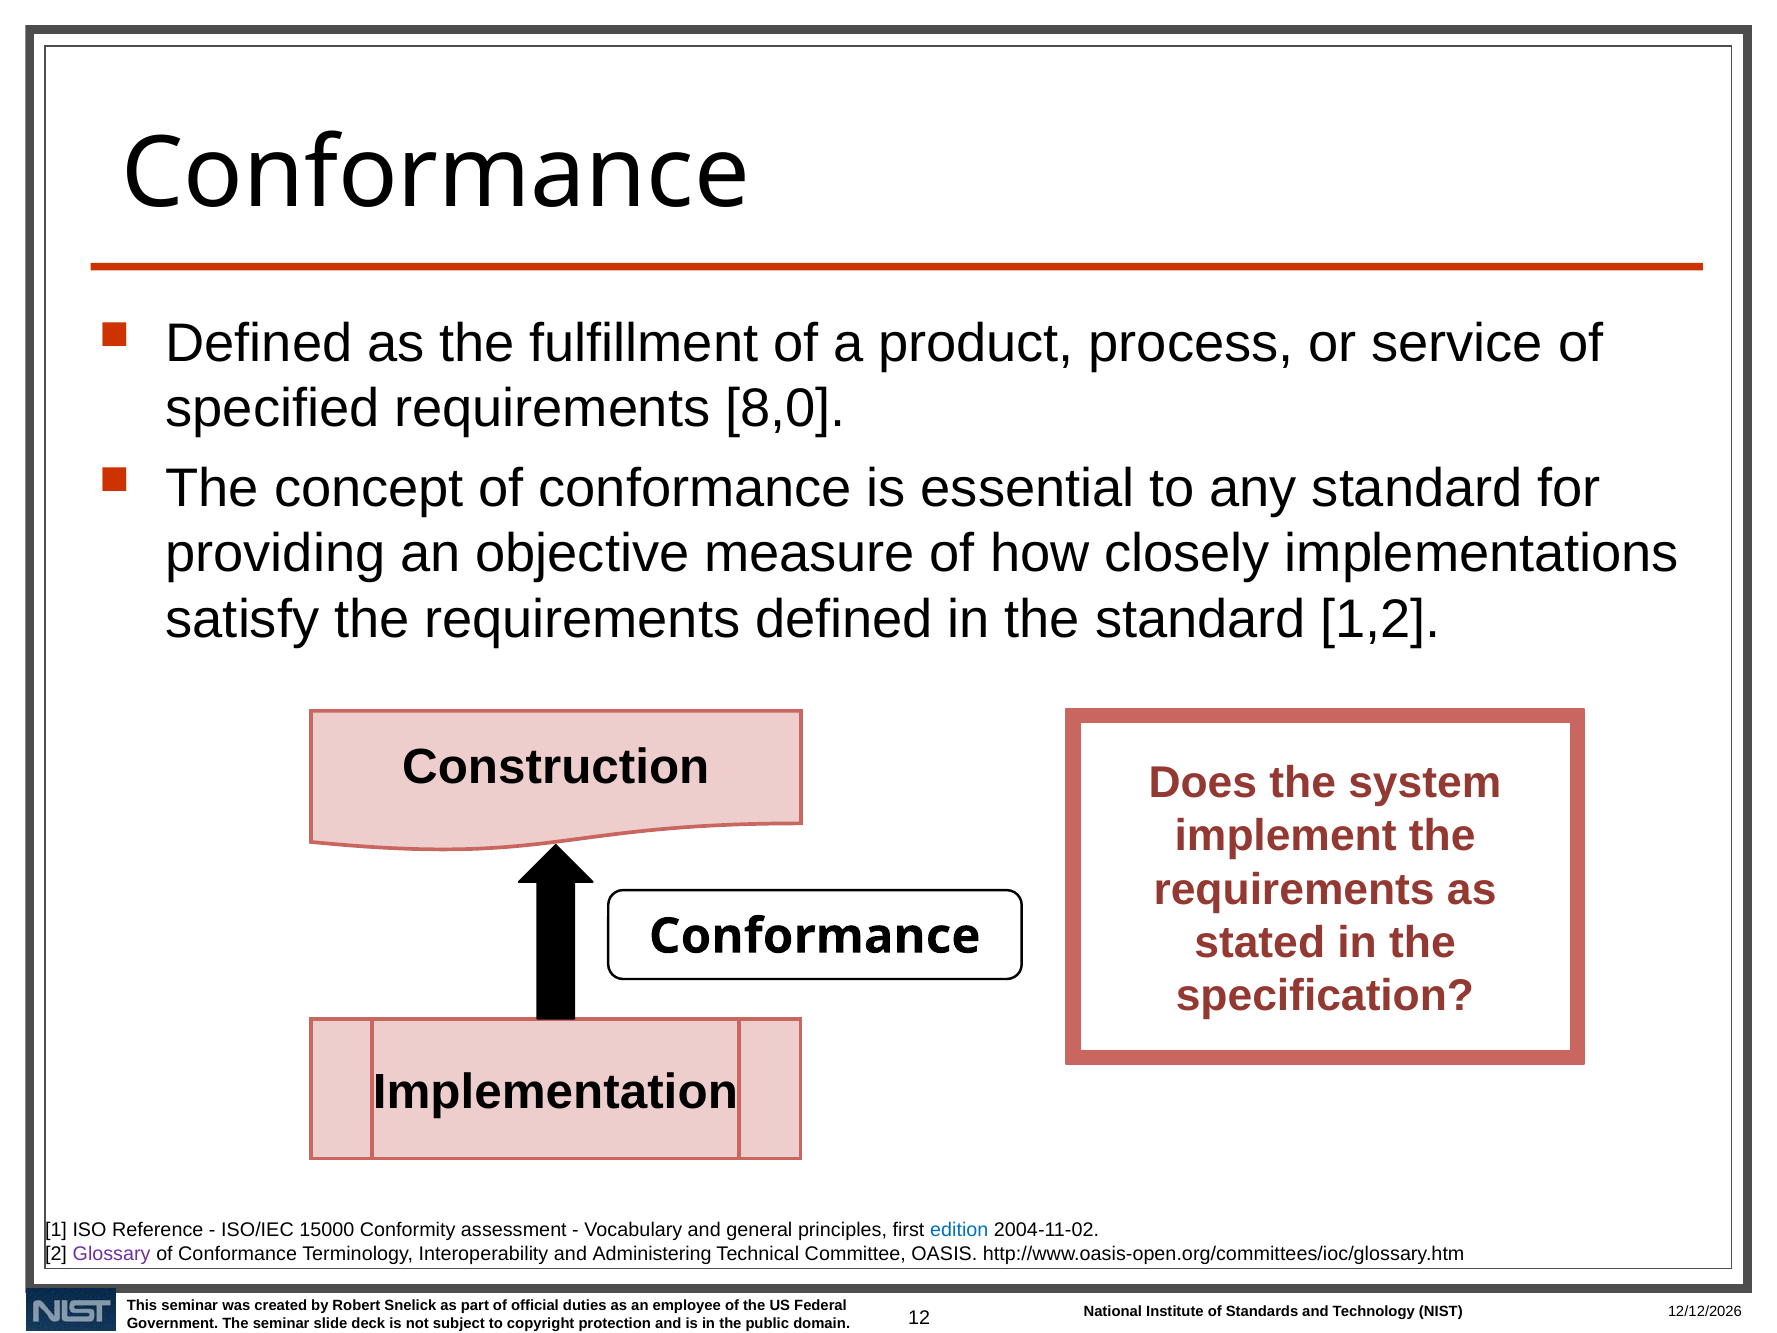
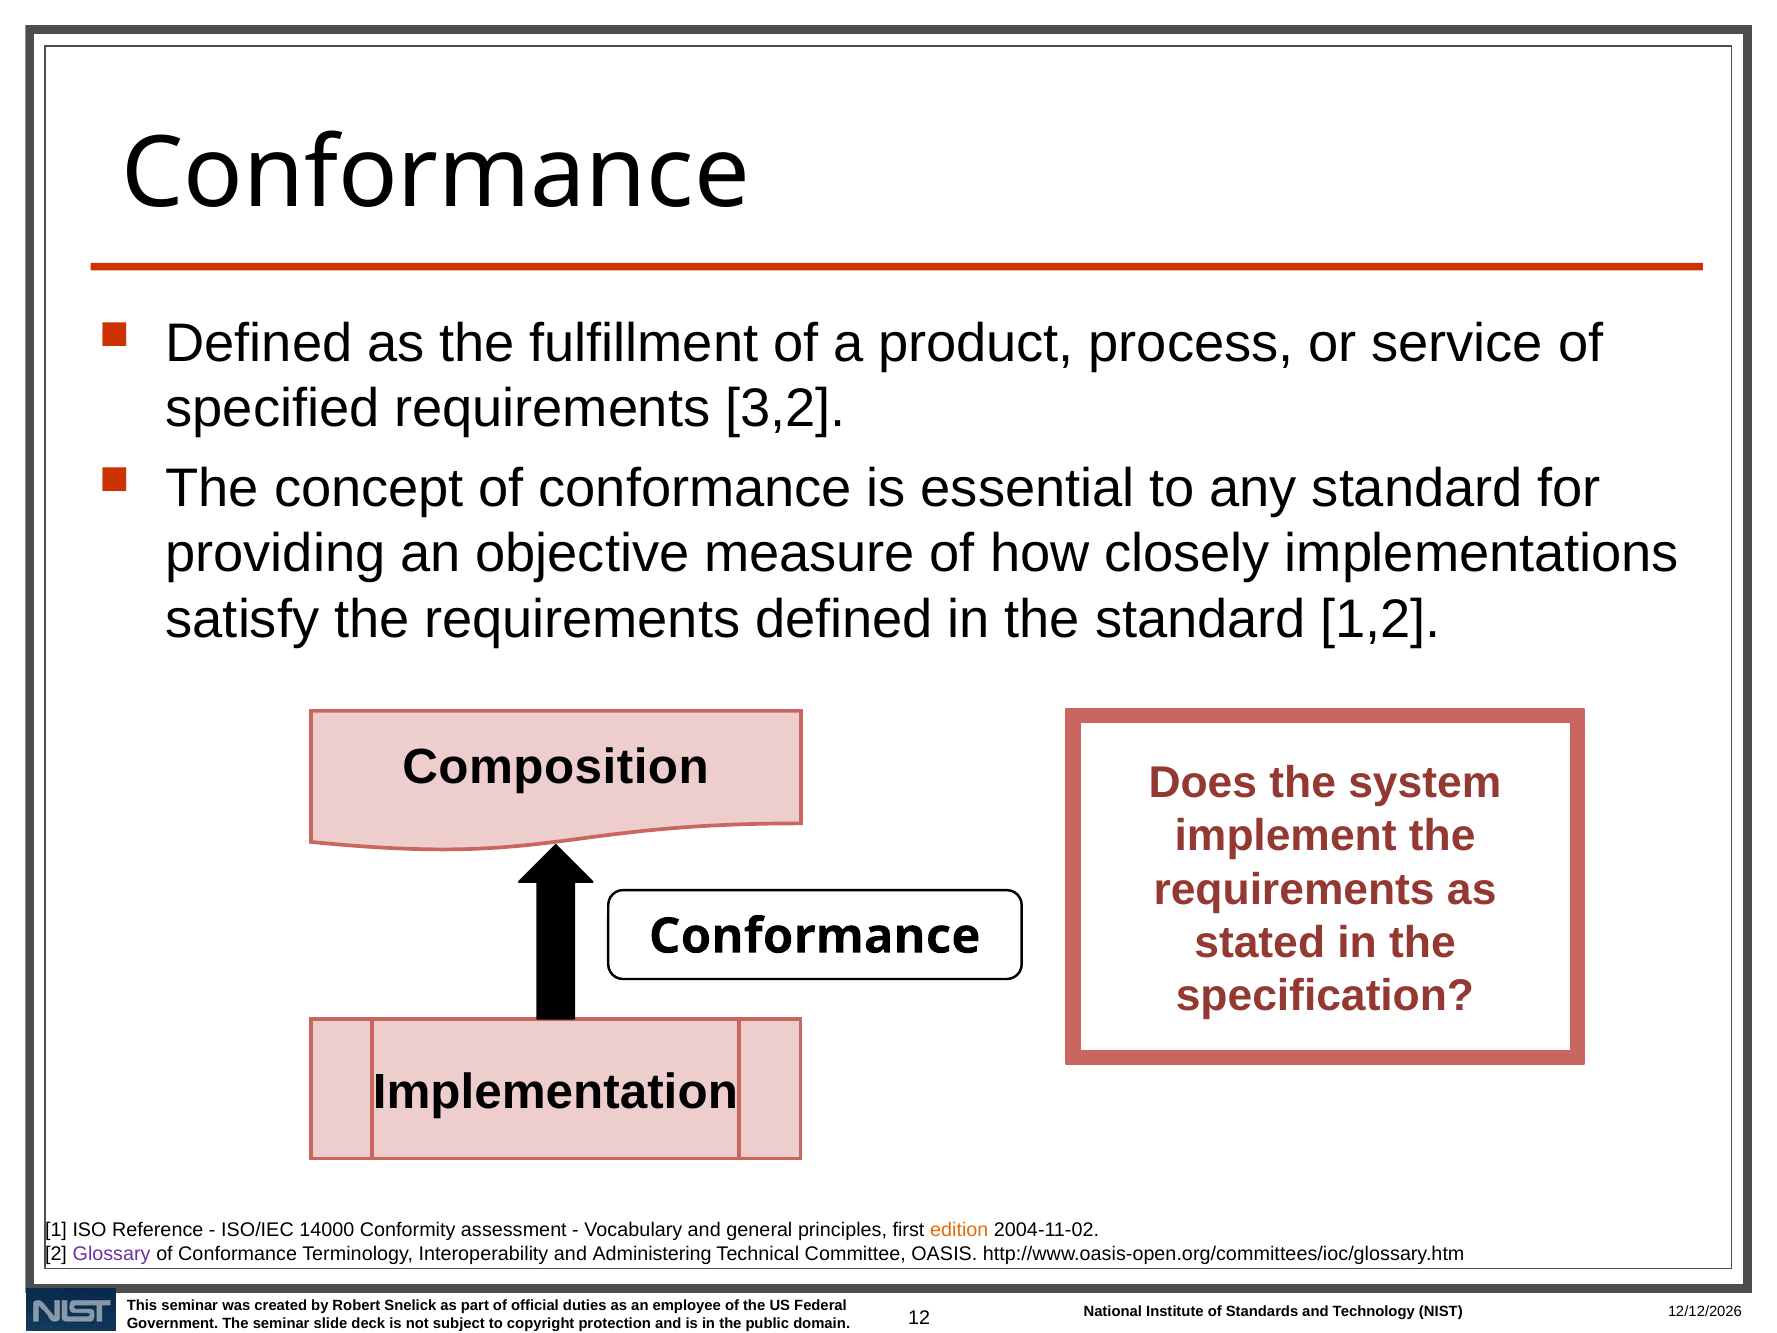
8,0: 8,0 -> 3,2
Construction: Construction -> Composition
15000: 15000 -> 14000
edition colour: blue -> orange
